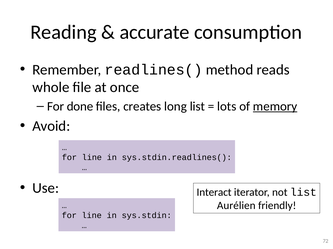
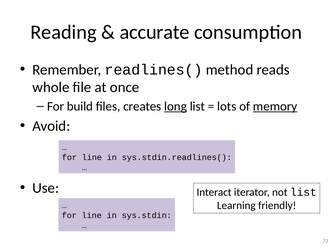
done: done -> build
long underline: none -> present
Aurélien: Aurélien -> Learning
